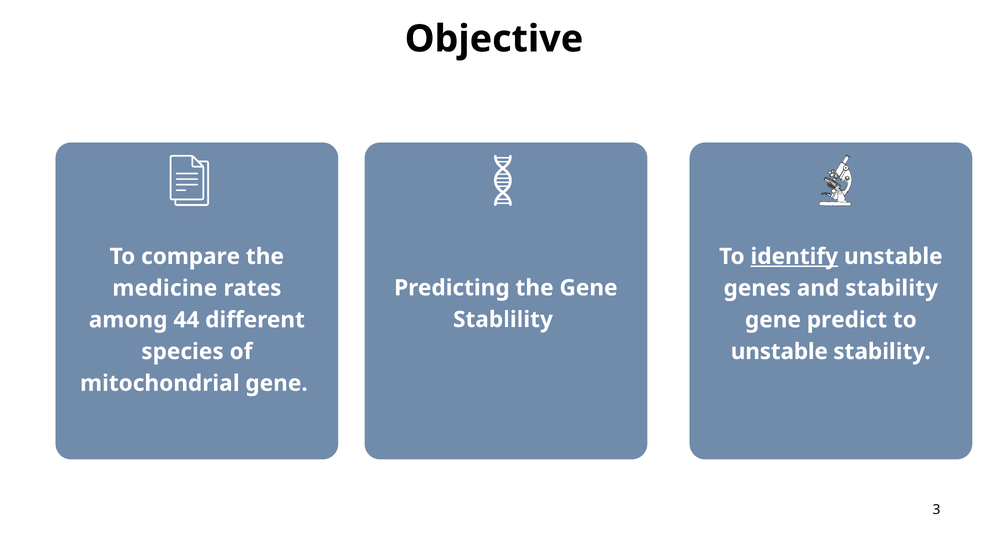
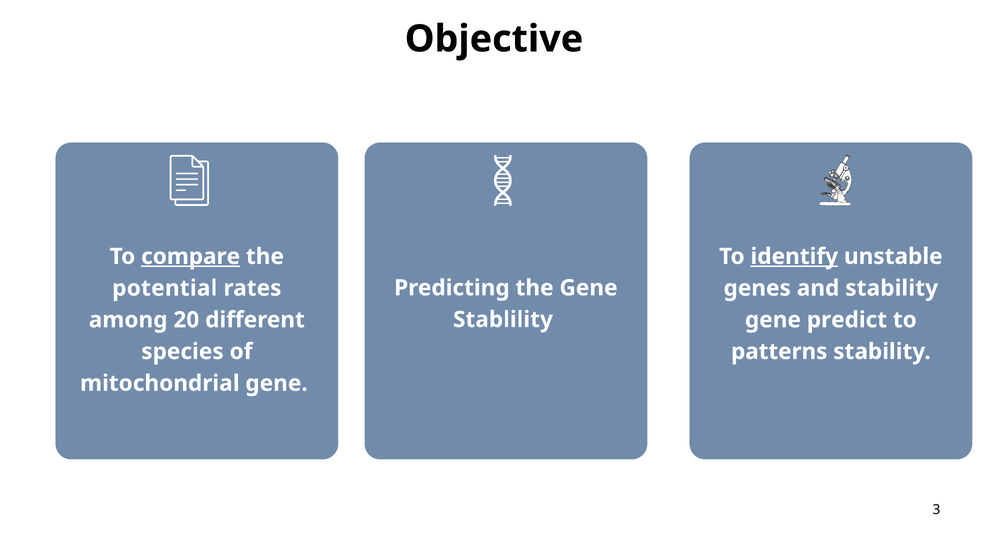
compare underline: none -> present
medicine: medicine -> potential
44: 44 -> 20
unstable at (779, 351): unstable -> patterns
